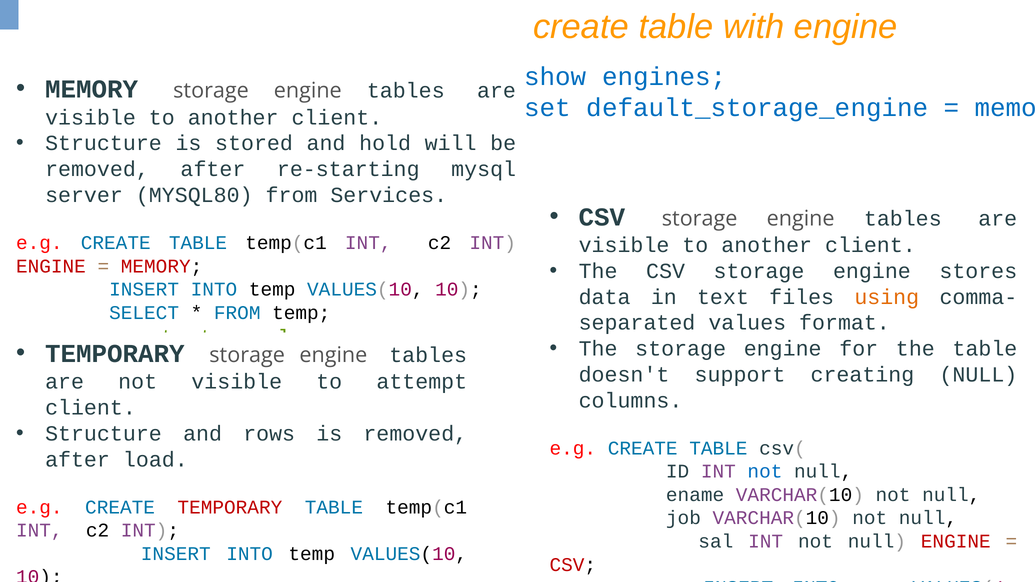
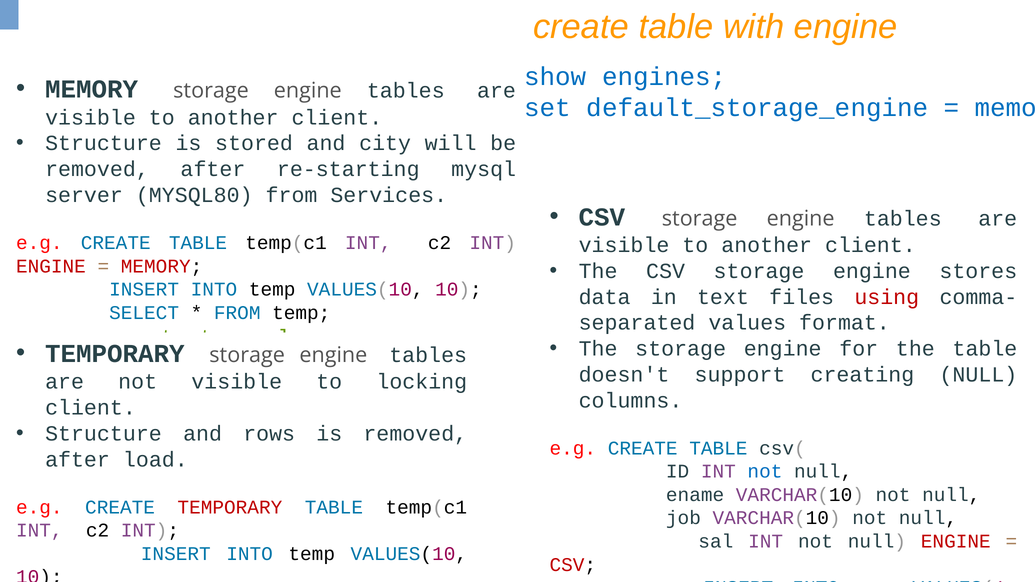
hold: hold -> city
using colour: orange -> red
attempt: attempt -> locking
